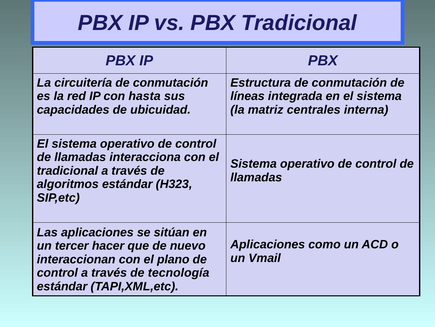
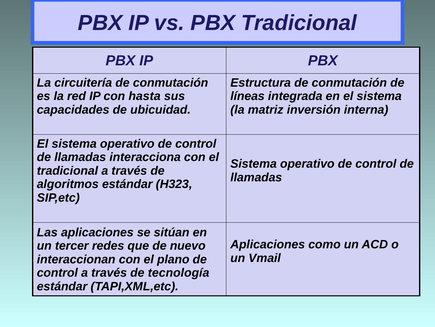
centrales: centrales -> inversión
hacer: hacer -> redes
